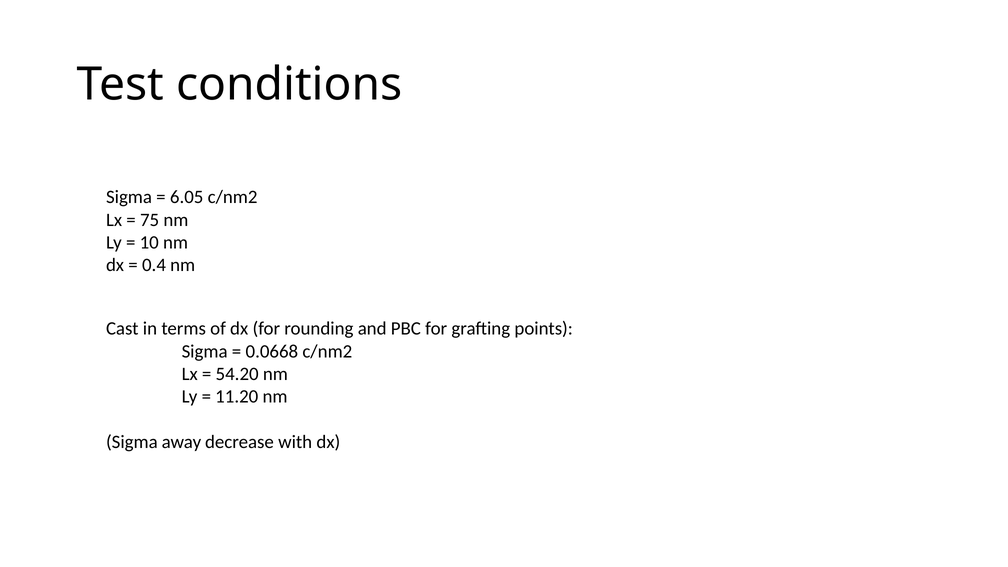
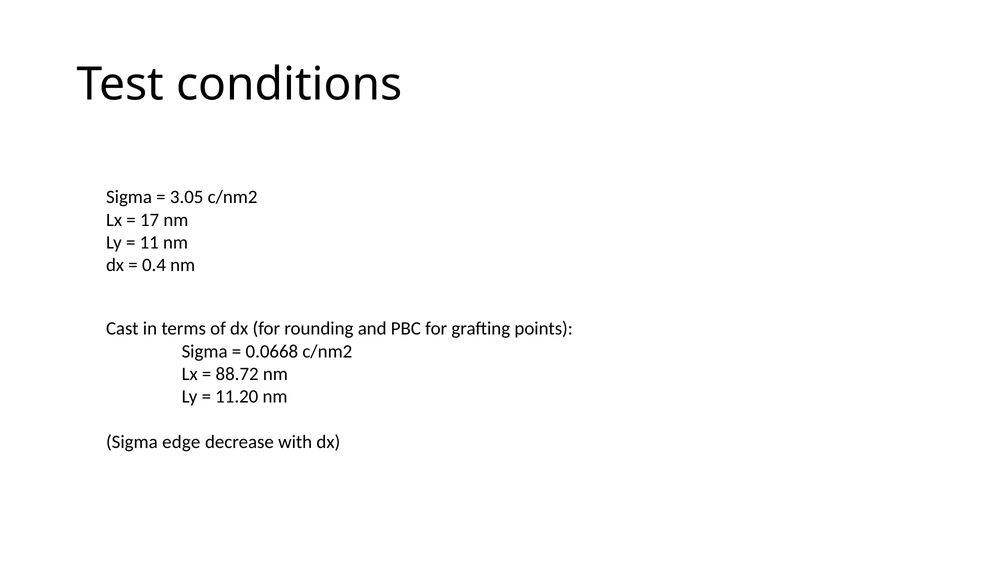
6.05: 6.05 -> 3.05
75: 75 -> 17
10: 10 -> 11
54.20: 54.20 -> 88.72
away: away -> edge
